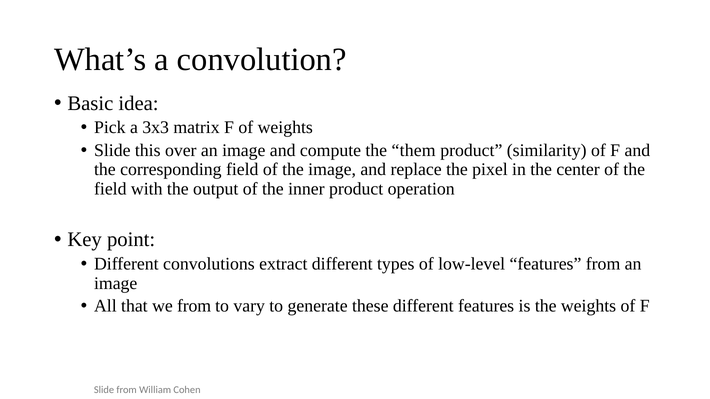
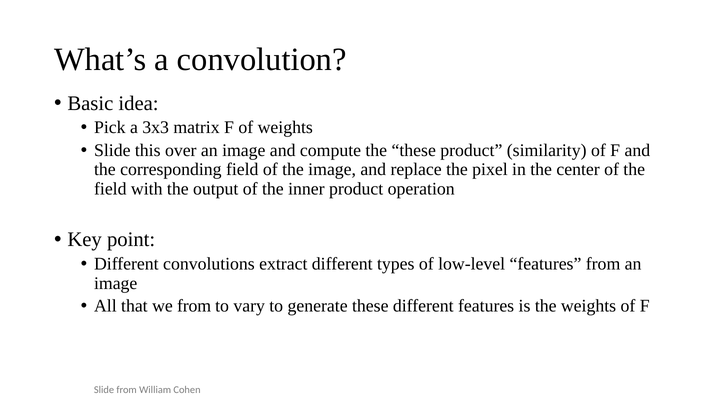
the them: them -> these
